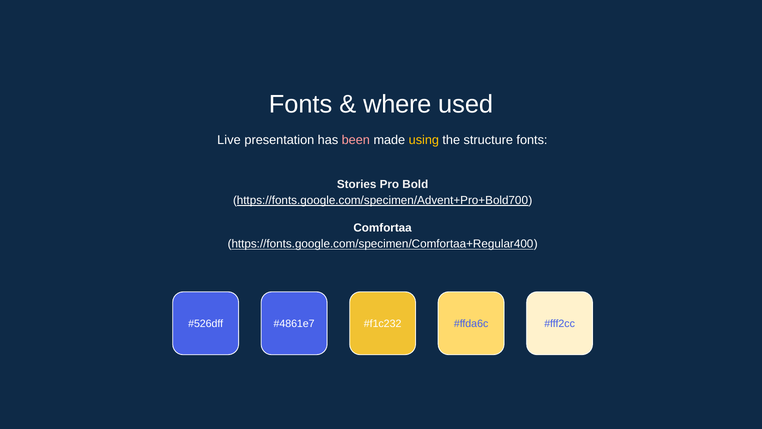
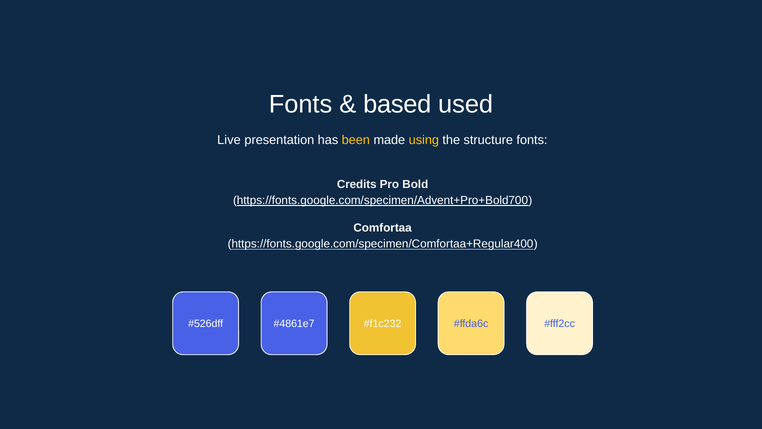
where: where -> based
been colour: pink -> yellow
Stories: Stories -> Credits
